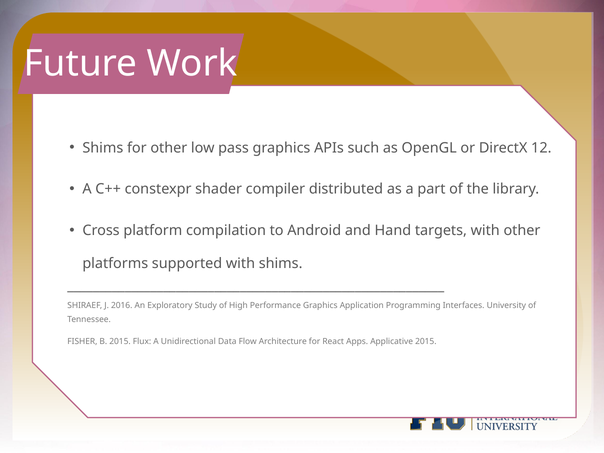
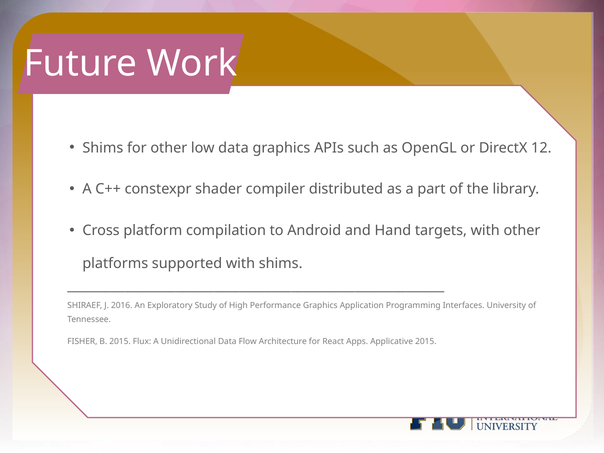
low pass: pass -> data
